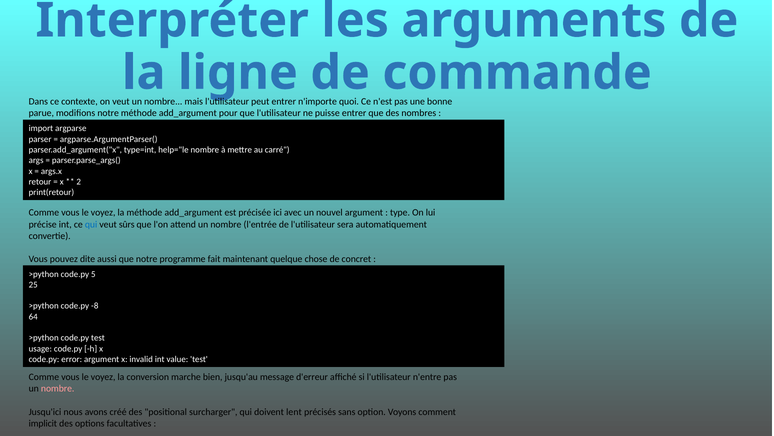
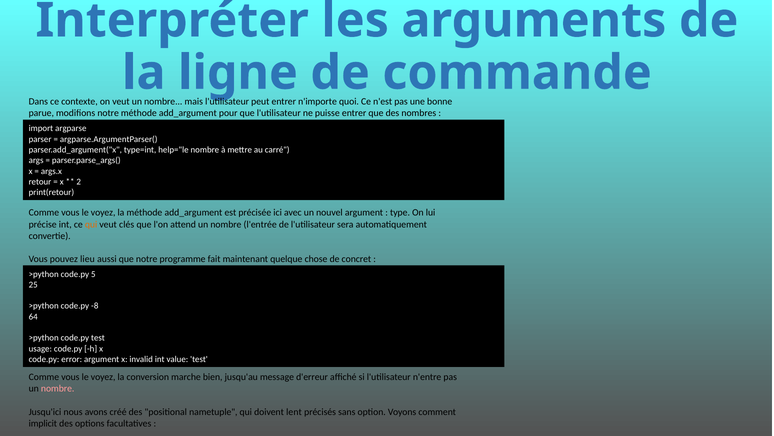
qui at (91, 224) colour: blue -> orange
sûrs: sûrs -> clés
dite: dite -> lieu
surcharger: surcharger -> nametuple
